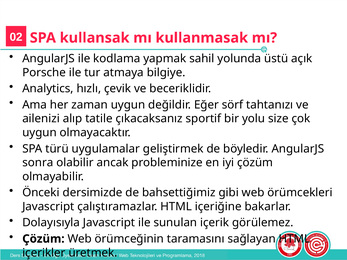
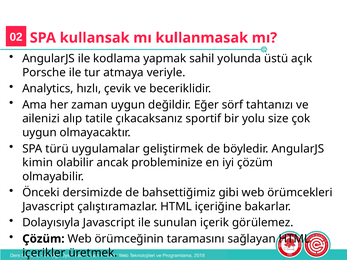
bilgiye: bilgiye -> veriyle
sonra: sonra -> kimin
